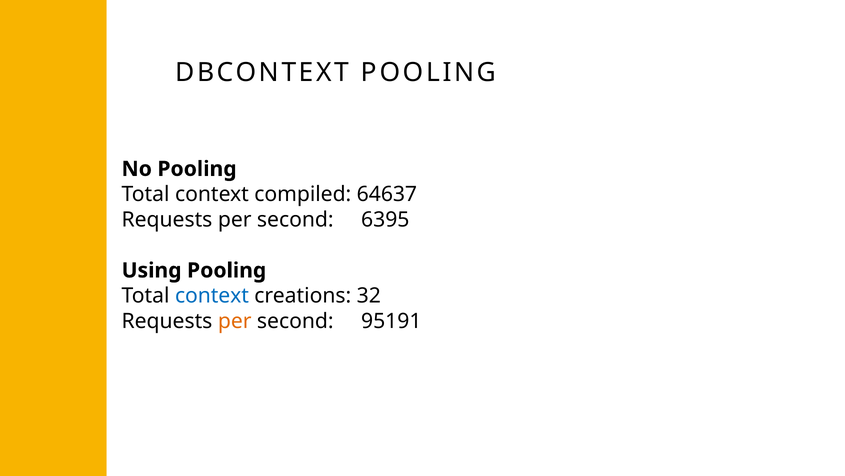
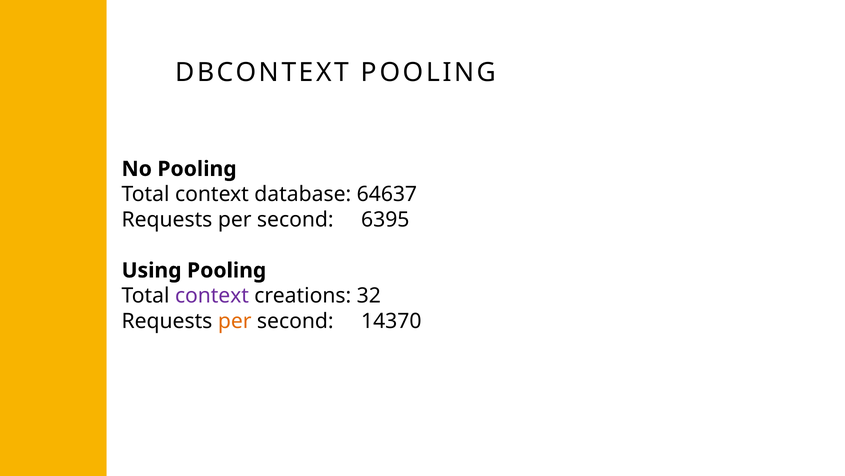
compiled: compiled -> database
context at (212, 295) colour: blue -> purple
95191: 95191 -> 14370
